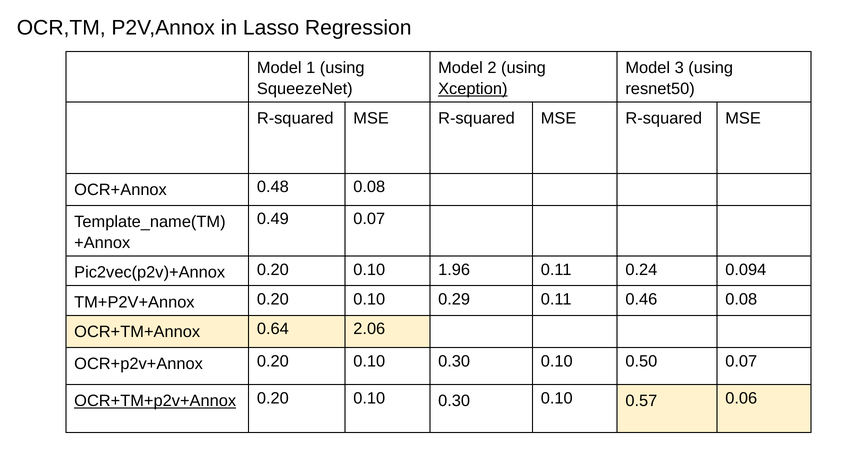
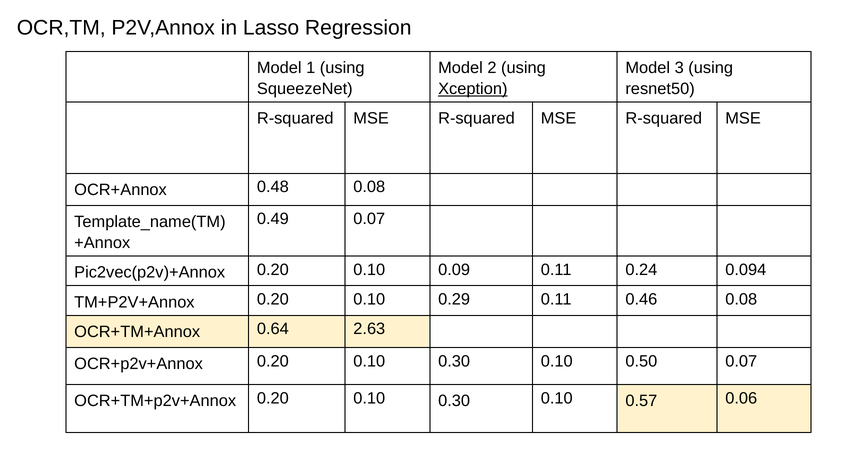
1.96: 1.96 -> 0.09
2.06: 2.06 -> 2.63
OCR+TM+p2v+Annox underline: present -> none
